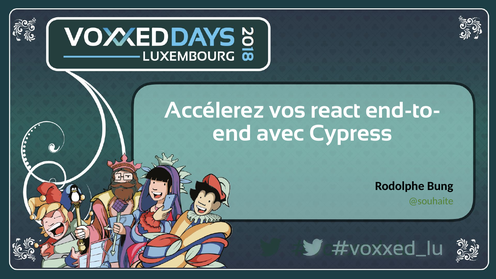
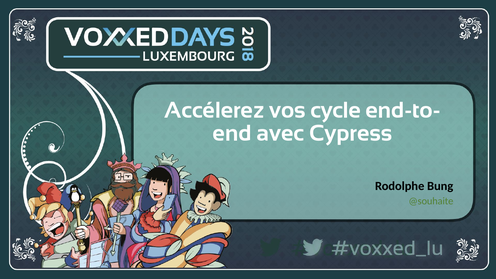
react: react -> cycle
